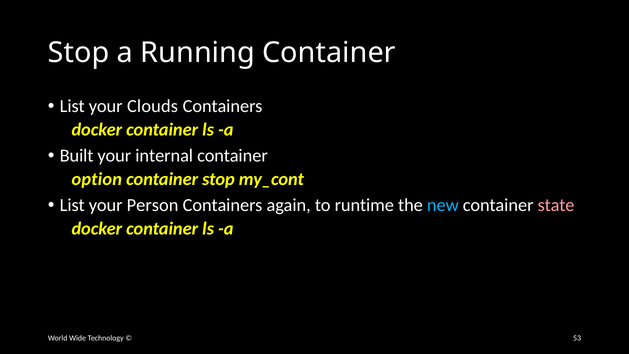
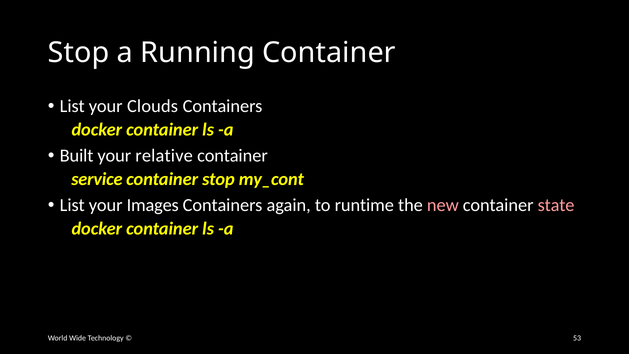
internal: internal -> relative
option: option -> service
Person: Person -> Images
new colour: light blue -> pink
